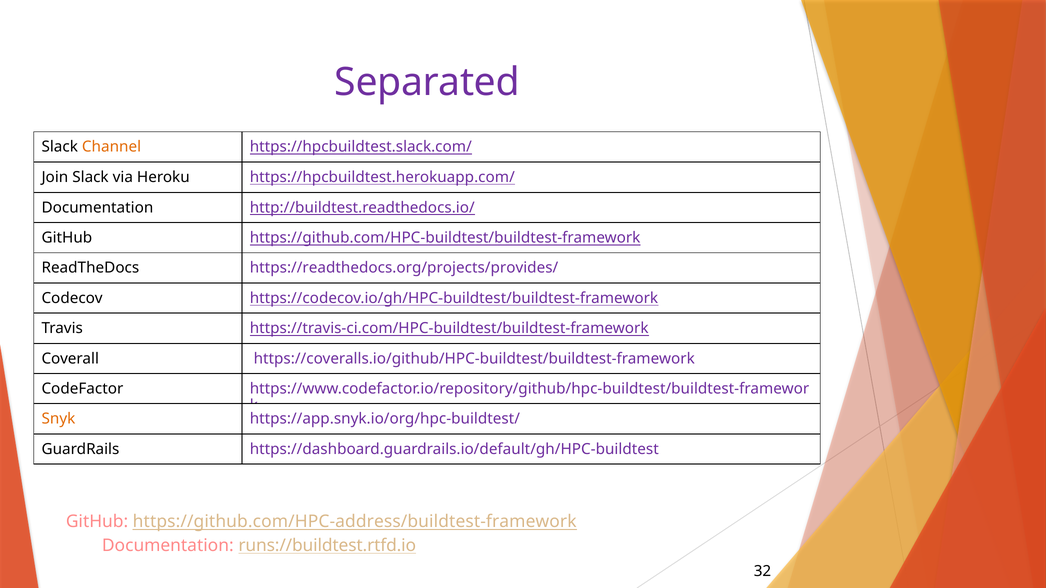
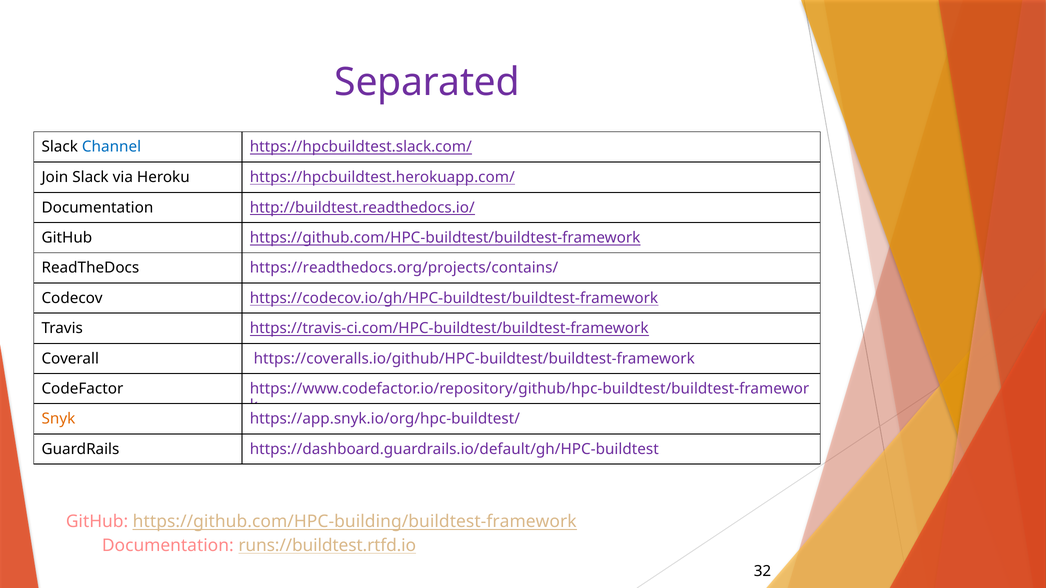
Channel colour: orange -> blue
https://readthedocs.org/projects/provides/: https://readthedocs.org/projects/provides/ -> https://readthedocs.org/projects/contains/
https://github.com/HPC-address/buildtest-framework: https://github.com/HPC-address/buildtest-framework -> https://github.com/HPC-building/buildtest-framework
